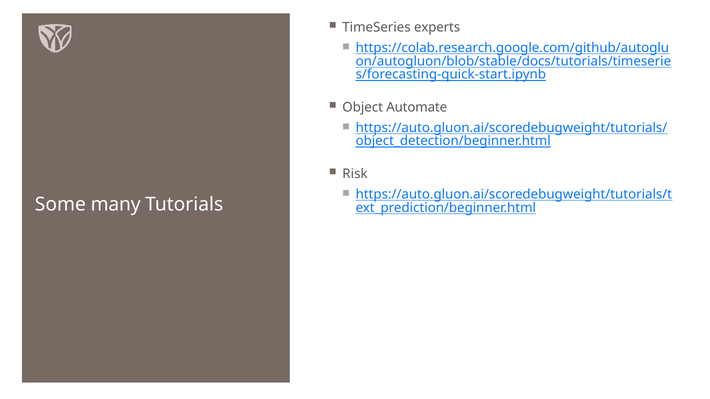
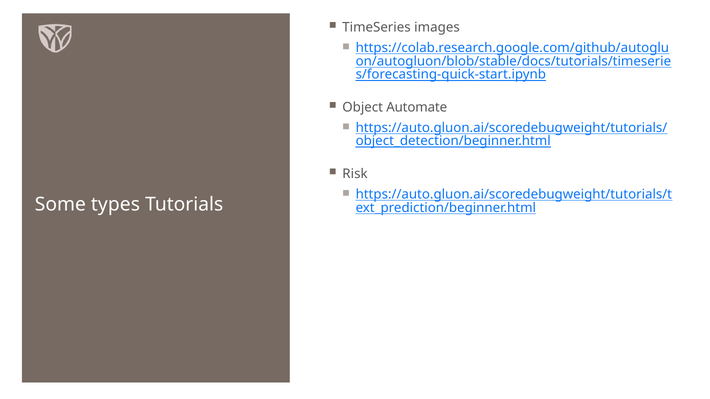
experts: experts -> images
many: many -> types
